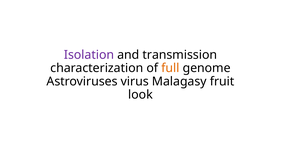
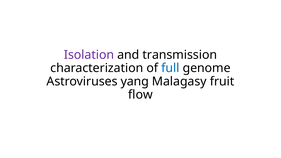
full colour: orange -> blue
virus: virus -> yang
look: look -> flow
